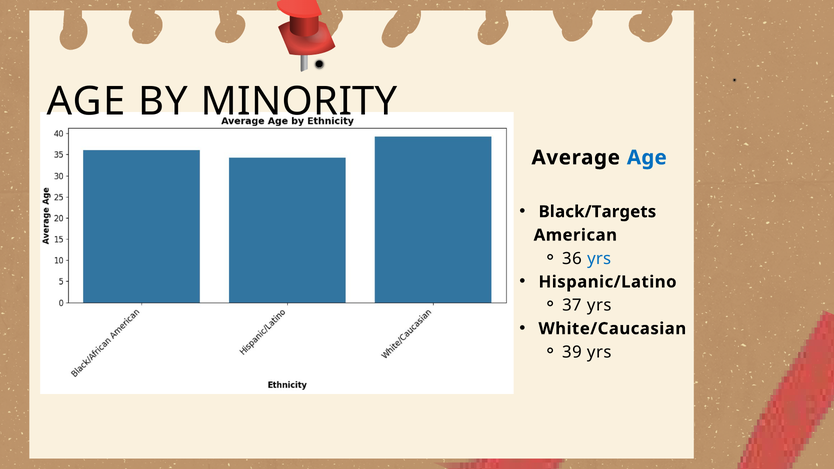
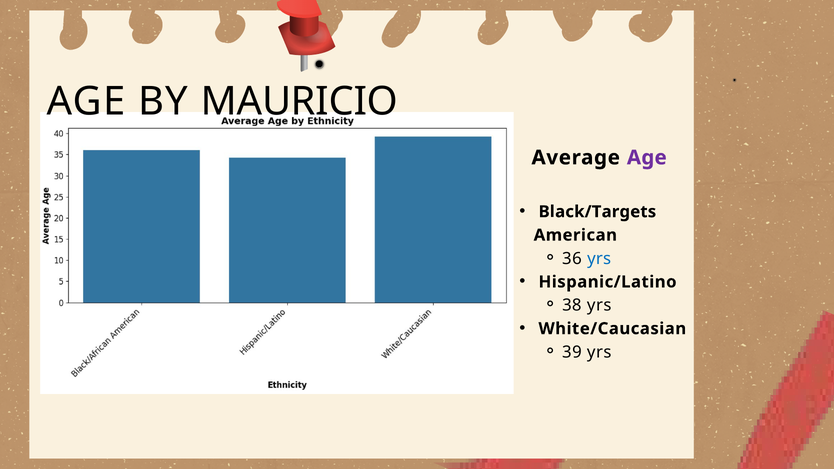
MINORITY: MINORITY -> MAURICIO
Age at (647, 158) colour: blue -> purple
37: 37 -> 38
